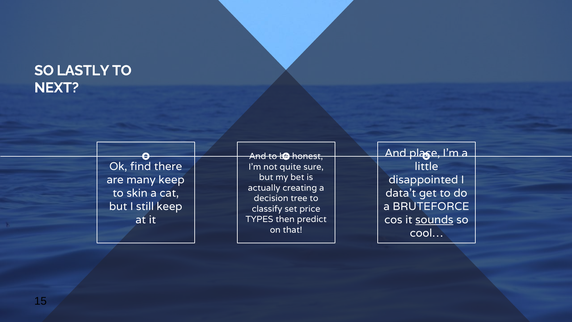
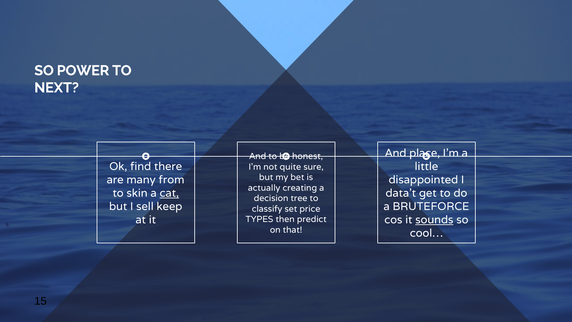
LASTLY: LASTLY -> POWER
many keep: keep -> from
cat underline: none -> present
still: still -> sell
